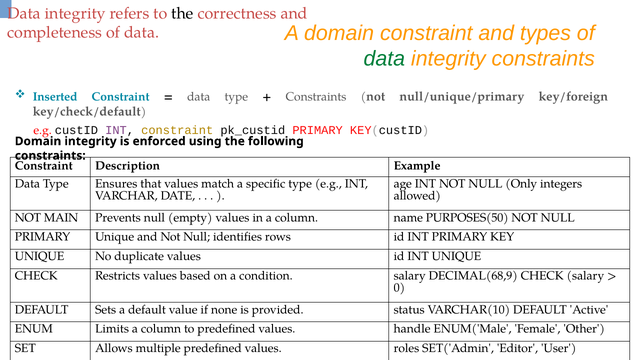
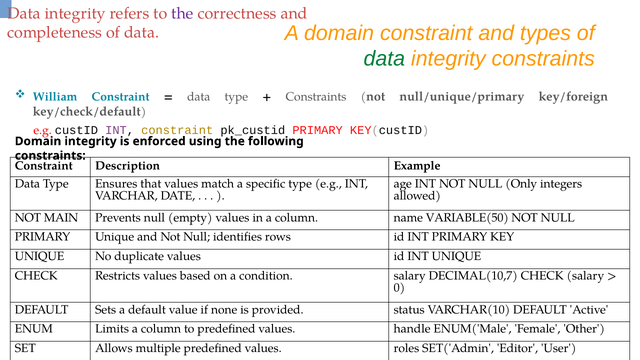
the at (182, 13) colour: black -> purple
Inserted: Inserted -> William
PURPOSES(50: PURPOSES(50 -> VARIABLE(50
DECIMAL(68,9: DECIMAL(68,9 -> DECIMAL(10,7
